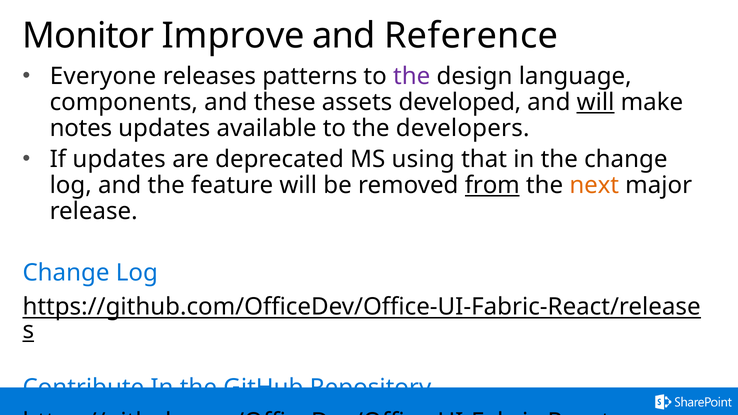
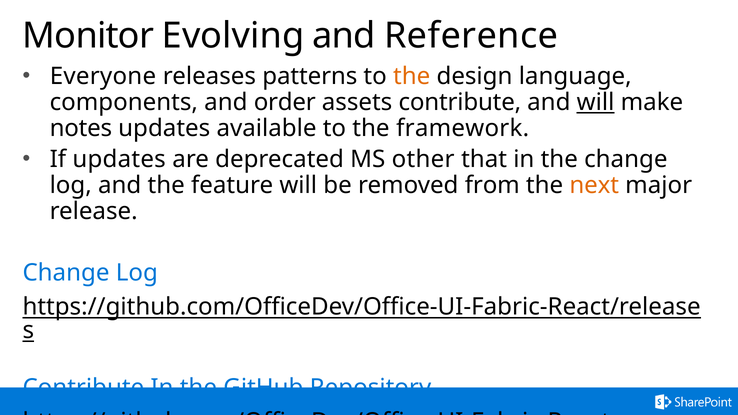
Improve: Improve -> Evolving
the at (412, 76) colour: purple -> orange
these: these -> order
assets developed: developed -> contribute
developers: developers -> framework
using: using -> other
from underline: present -> none
